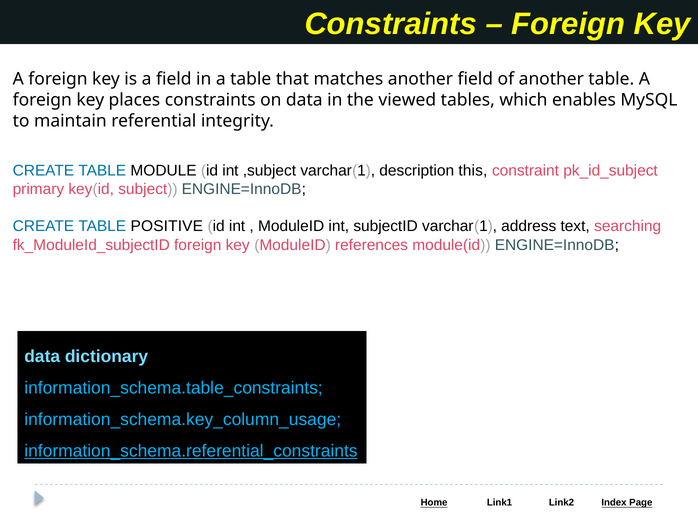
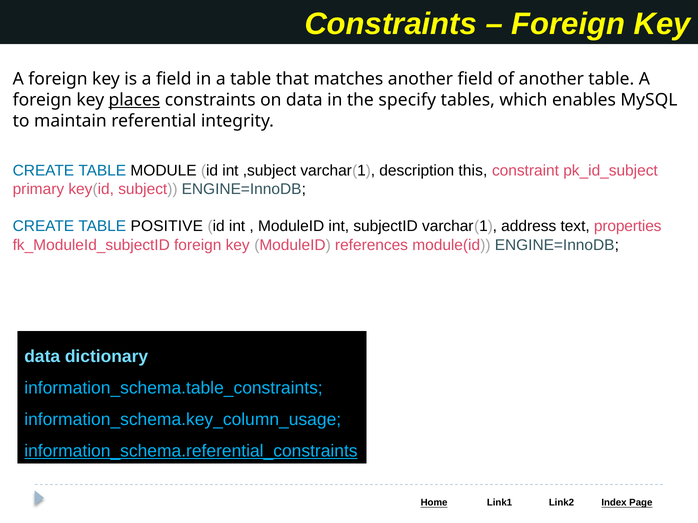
places underline: none -> present
viewed: viewed -> specify
searching: searching -> properties
